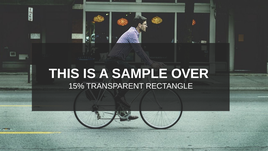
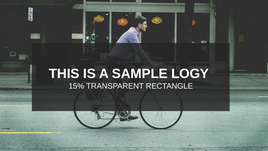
OVER: OVER -> LOGY
